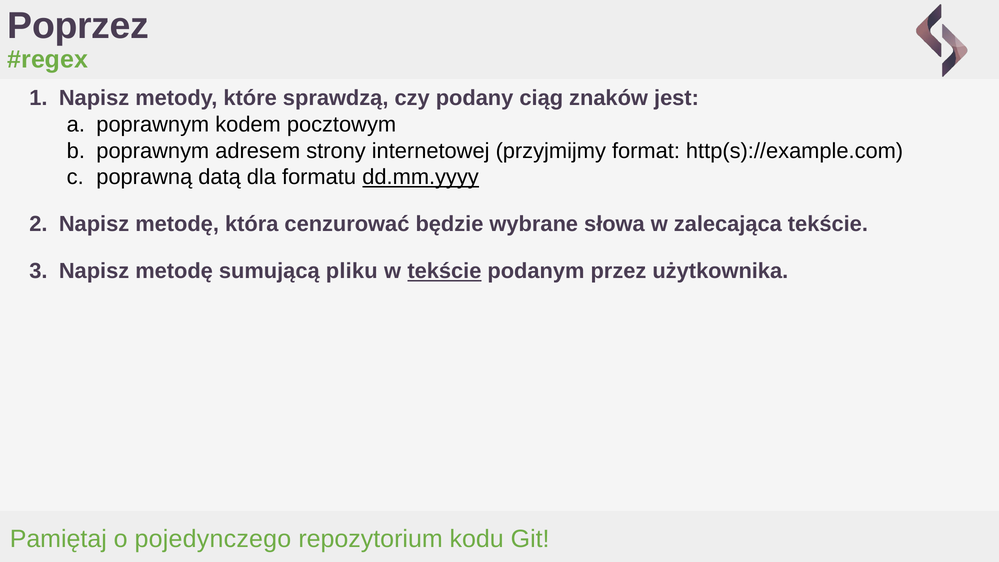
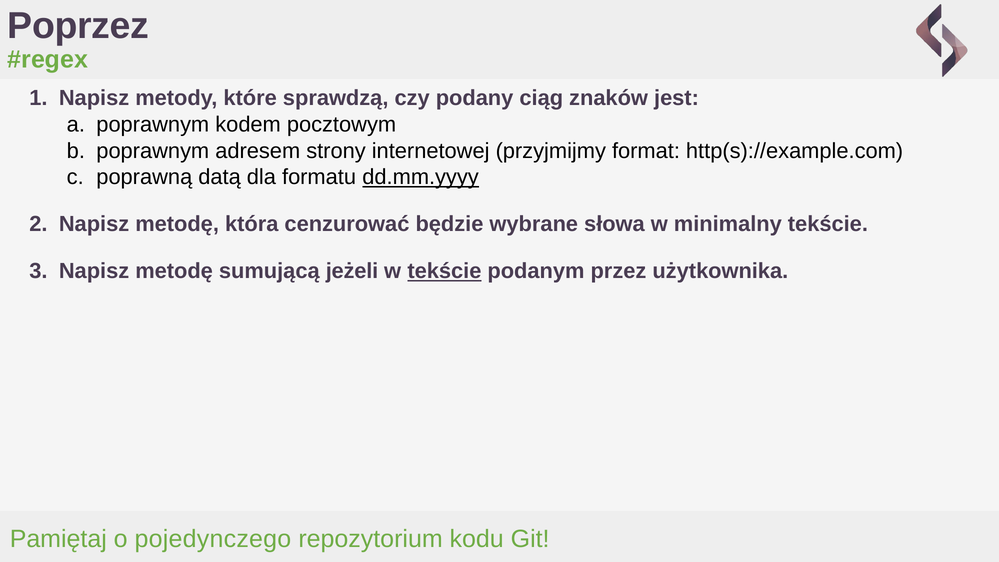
zalecająca: zalecająca -> minimalny
pliku: pliku -> jeżeli
